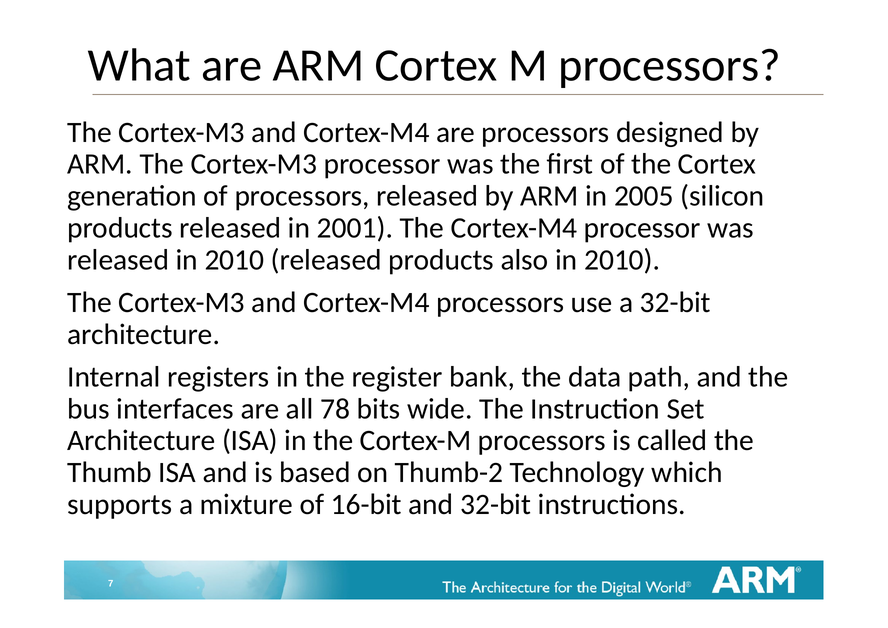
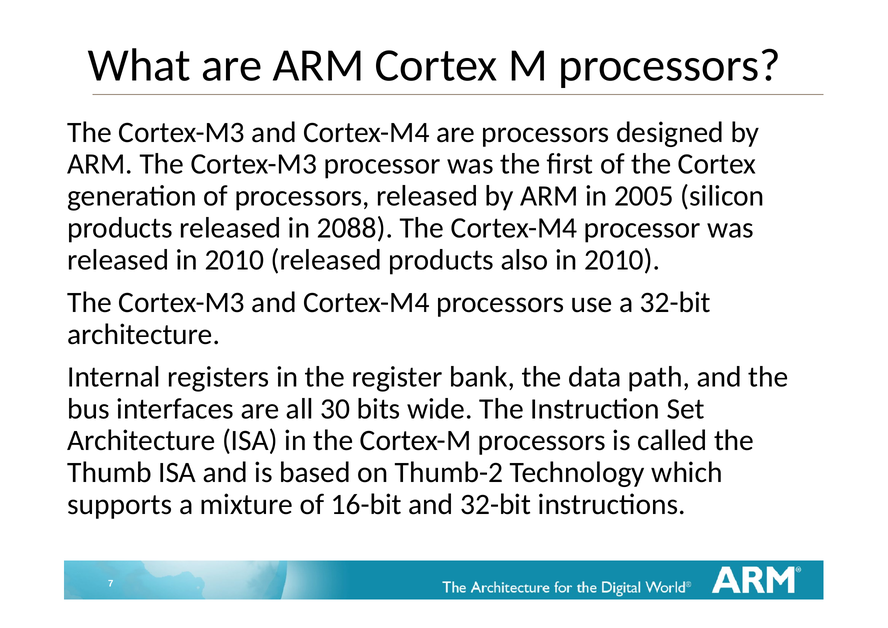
2001: 2001 -> 2088
78: 78 -> 30
